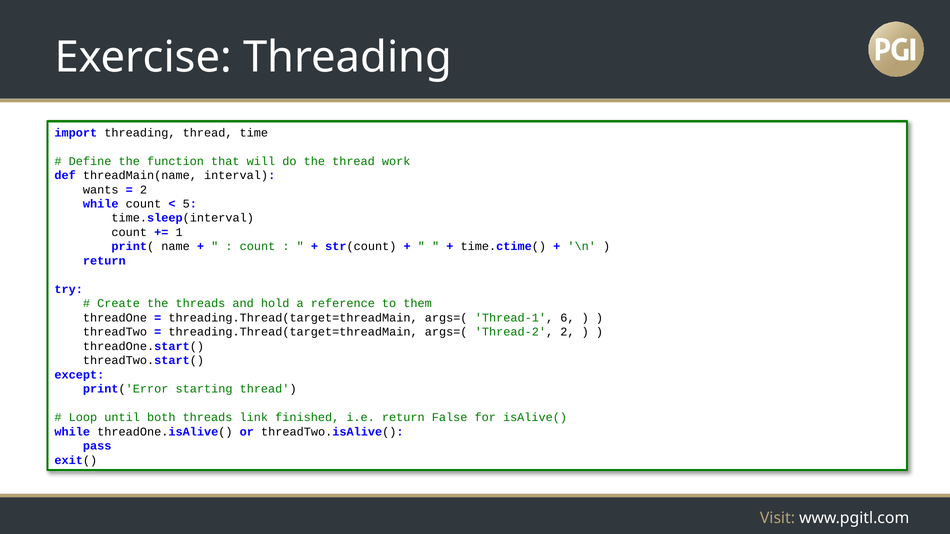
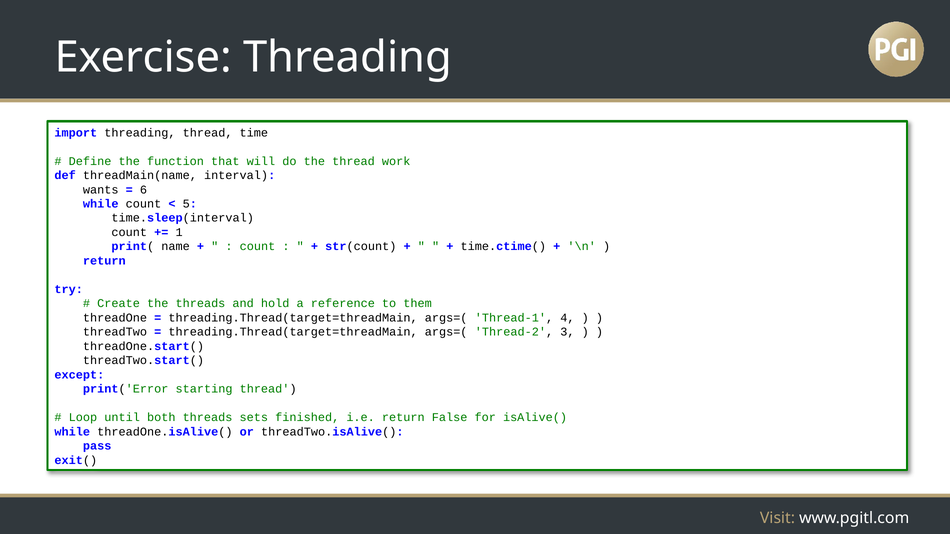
2 at (144, 190): 2 -> 6
6: 6 -> 4
Thread-2 2: 2 -> 3
link: link -> sets
